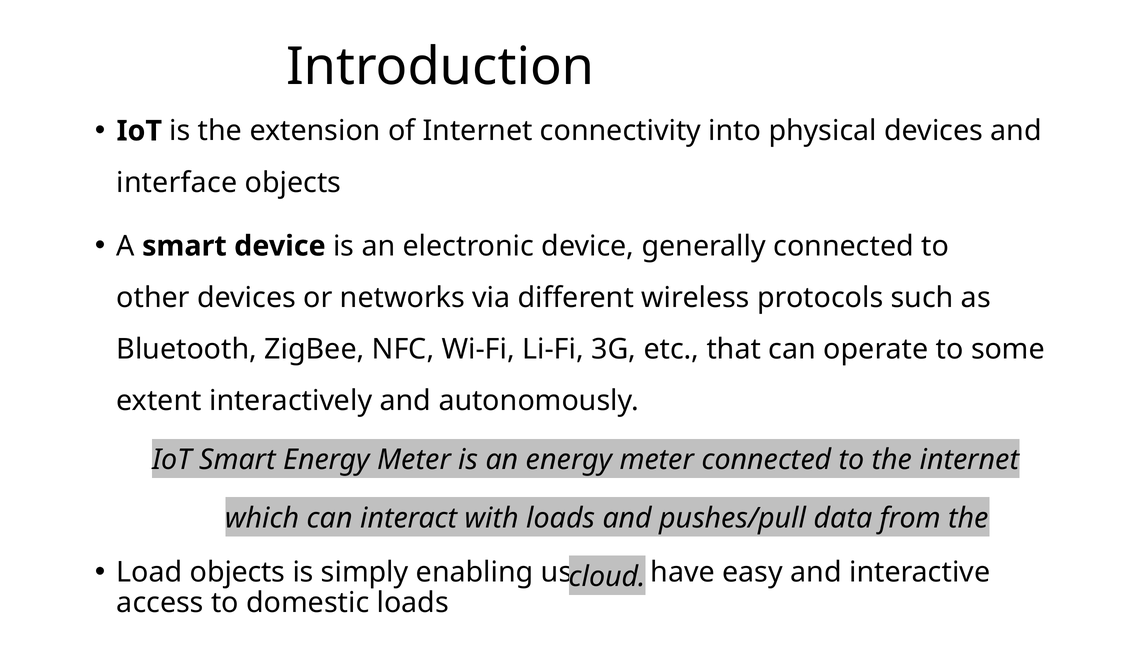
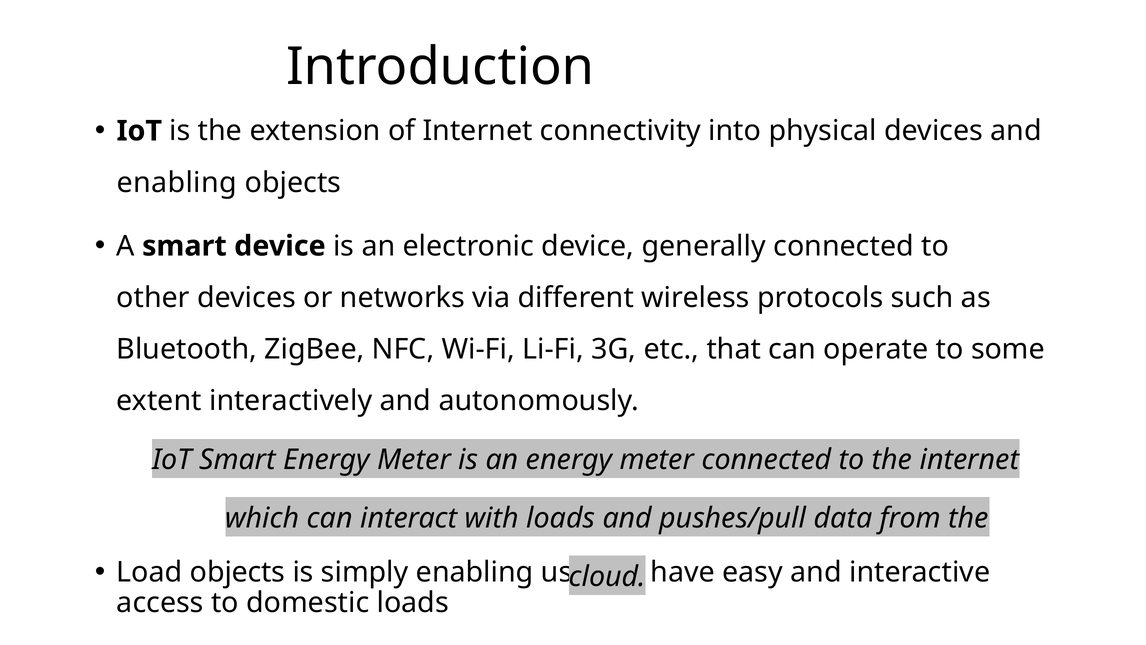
interface at (177, 182): interface -> enabling
